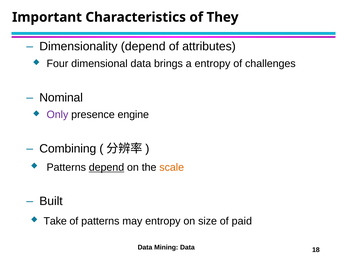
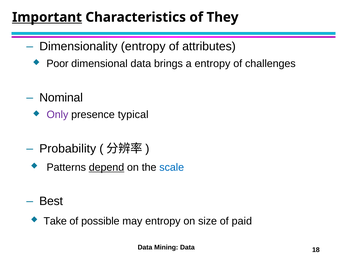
Important underline: none -> present
Dimensionality depend: depend -> entropy
Four: Four -> Poor
engine: engine -> typical
Combining: Combining -> Probability
scale colour: orange -> blue
Built: Built -> Best
of patterns: patterns -> possible
